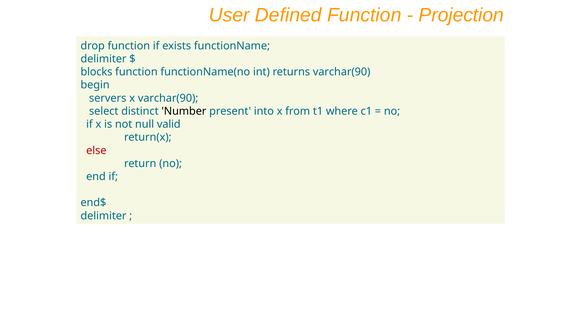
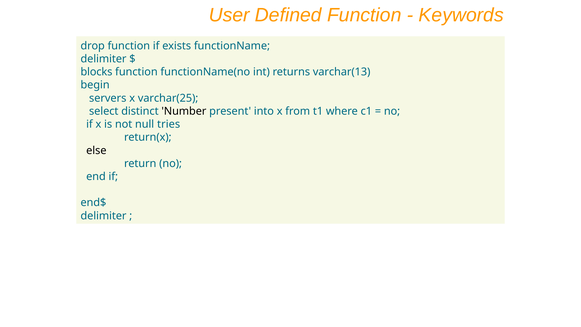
Projection: Projection -> Keywords
returns varchar(90: varchar(90 -> varchar(13
x varchar(90: varchar(90 -> varchar(25
valid: valid -> tries
else colour: red -> black
